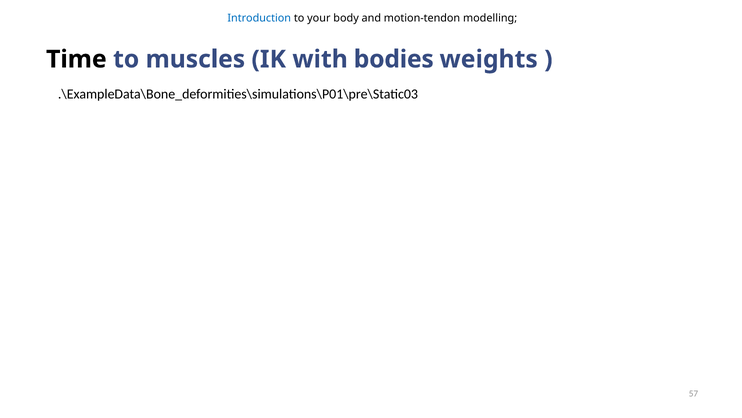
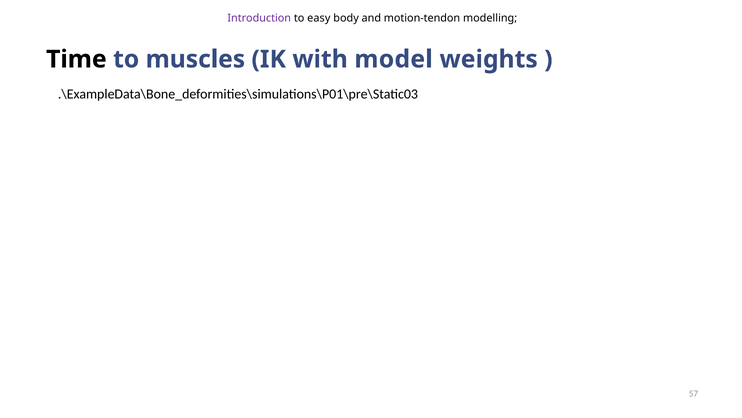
Introduction colour: blue -> purple
your: your -> easy
bodies: bodies -> model
